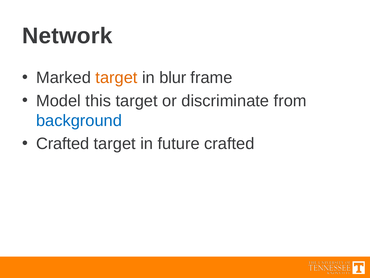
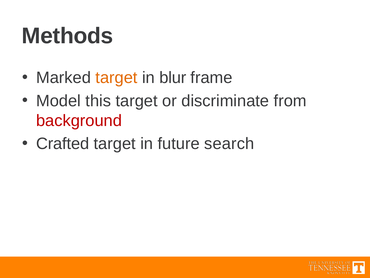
Network: Network -> Methods
background colour: blue -> red
future crafted: crafted -> search
